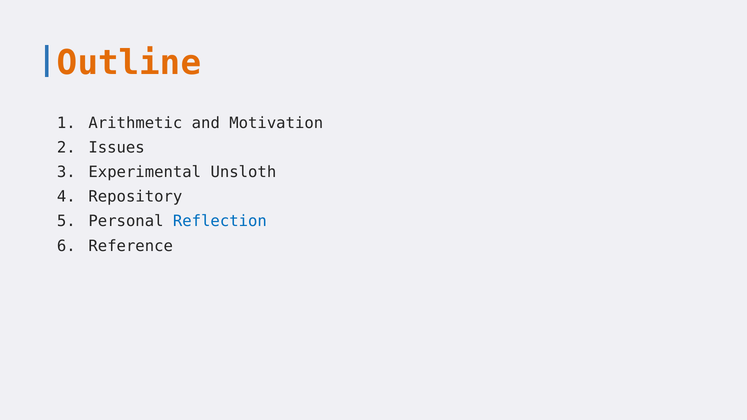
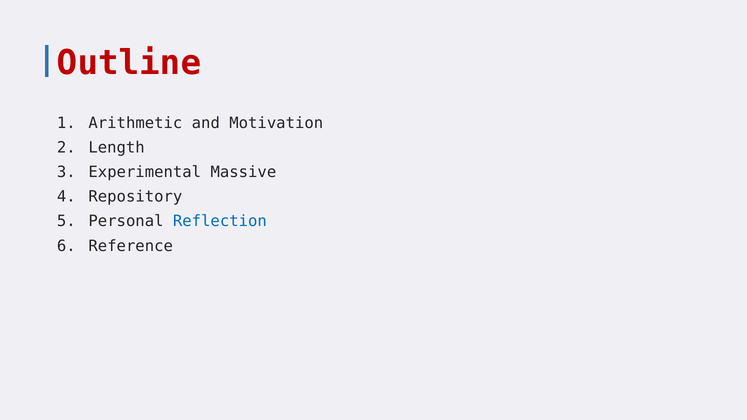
Outline colour: orange -> red
Issues: Issues -> Length
Unsloth: Unsloth -> Massive
